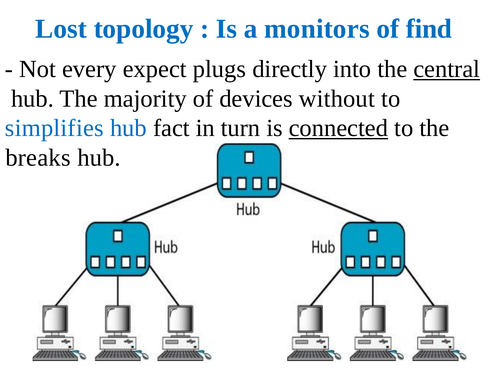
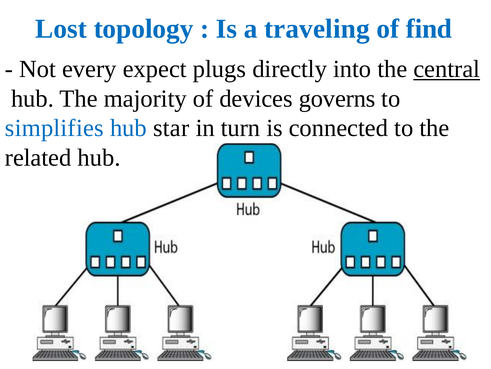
monitors: monitors -> traveling
without: without -> governs
fact: fact -> star
connected underline: present -> none
breaks: breaks -> related
